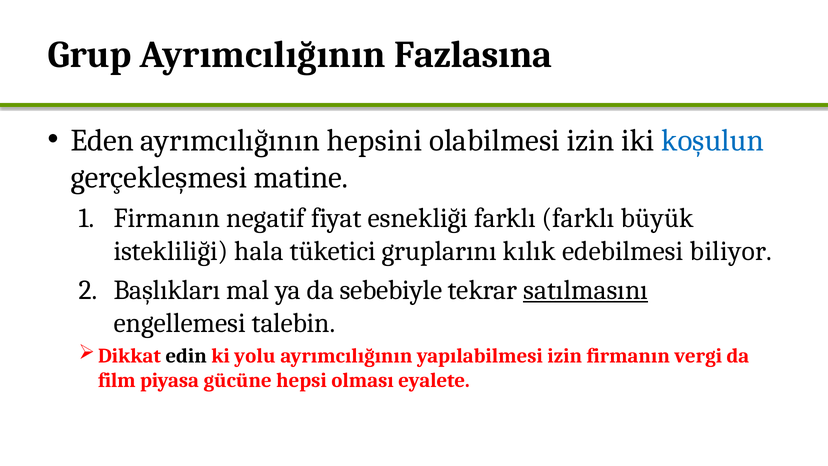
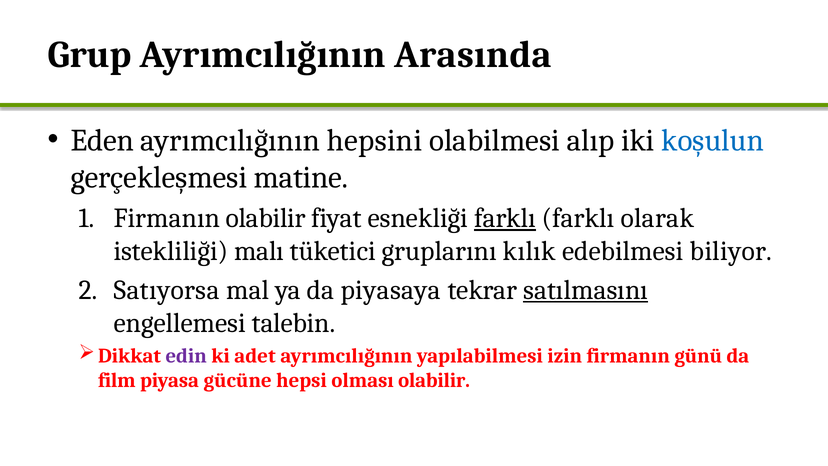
Fazlasına: Fazlasına -> Arasında
olabilmesi izin: izin -> alıp
Firmanın negatif: negatif -> olabilir
farklı at (505, 218) underline: none -> present
büyük: büyük -> olarak
hala: hala -> malı
Başlıkları: Başlıkları -> Satıyorsa
sebebiyle: sebebiyle -> piyasaya
edin colour: black -> purple
yolu: yolu -> adet
vergi: vergi -> günü
olması eyalete: eyalete -> olabilir
